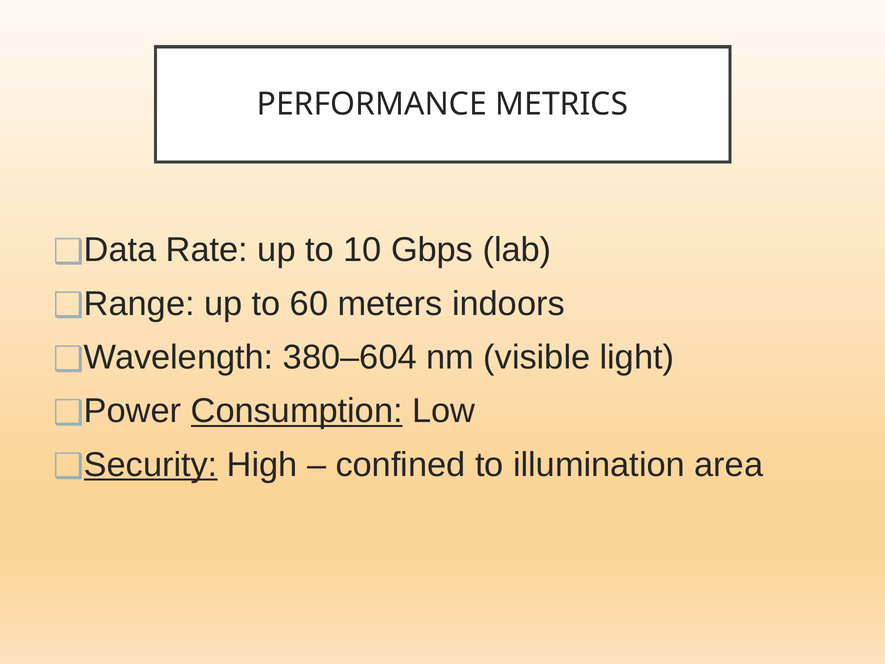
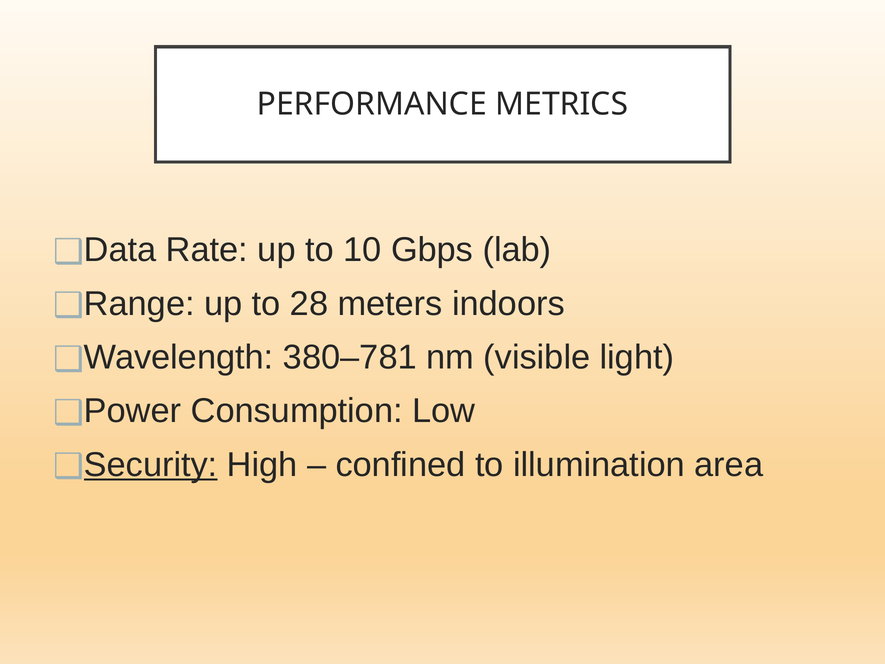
60: 60 -> 28
380–604: 380–604 -> 380–781
Consumption underline: present -> none
